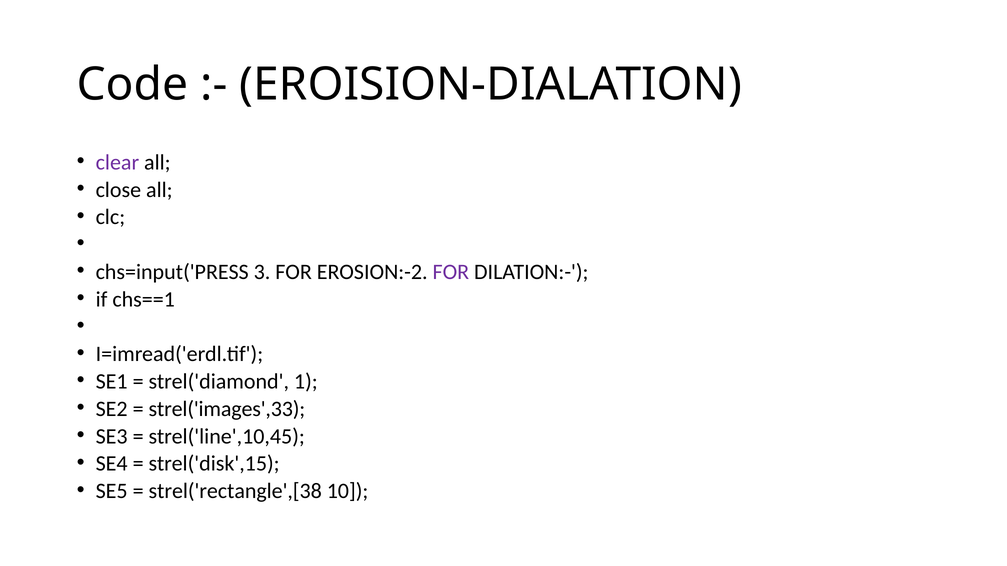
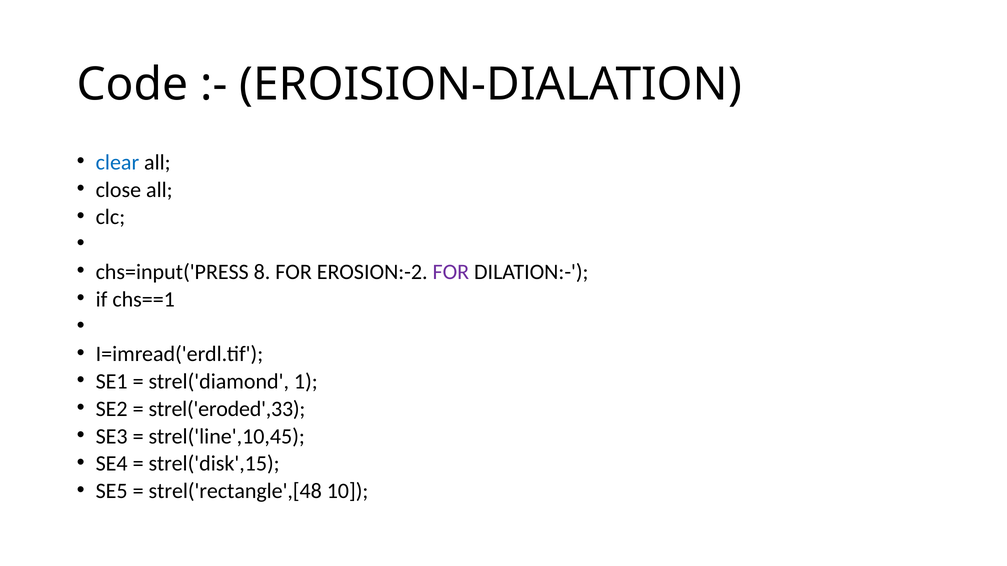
clear colour: purple -> blue
3: 3 -> 8
strel('images',33: strel('images',33 -> strel('eroded',33
strel('rectangle',[38: strel('rectangle',[38 -> strel('rectangle',[48
